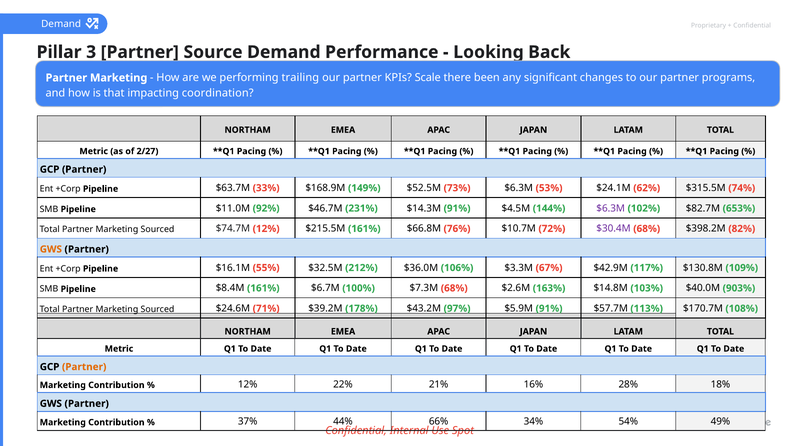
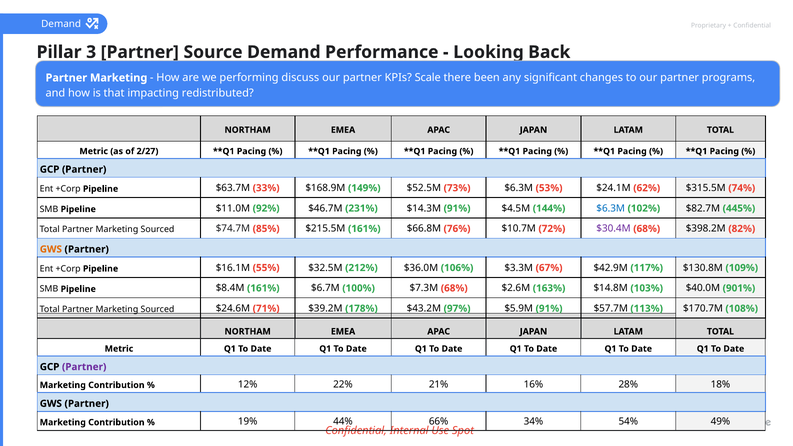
trailing: trailing -> discuss
coordination: coordination -> redistributed
$6.3M at (611, 208) colour: purple -> blue
653%: 653% -> 445%
$74.7M 12%: 12% -> 85%
903%: 903% -> 901%
Partner at (84, 367) colour: orange -> purple
37%: 37% -> 19%
